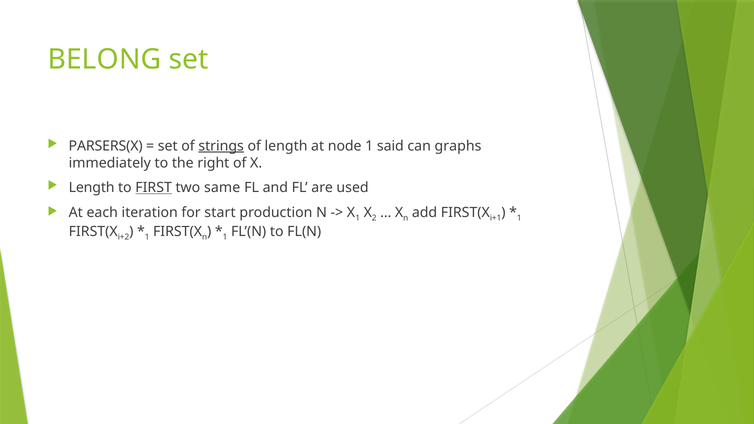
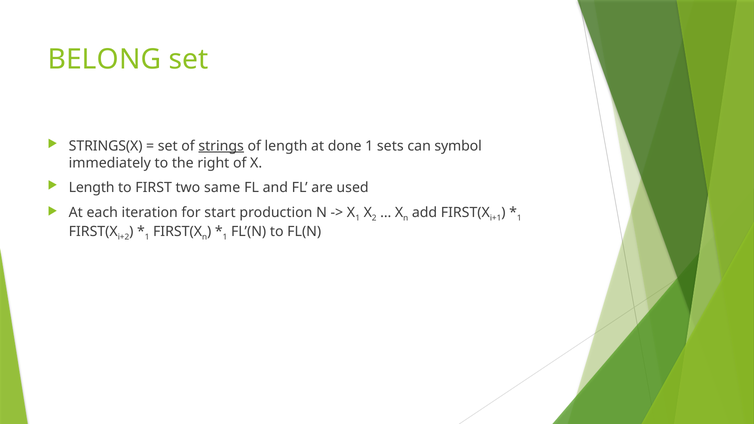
PARSERS(X: PARSERS(X -> STRINGS(X
node: node -> done
said: said -> sets
graphs: graphs -> symbol
FIRST underline: present -> none
